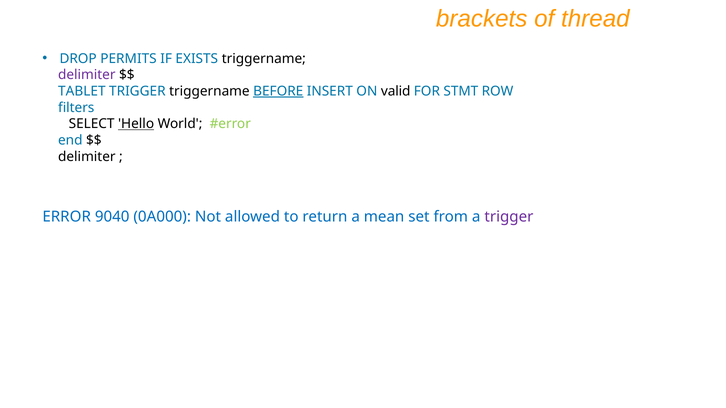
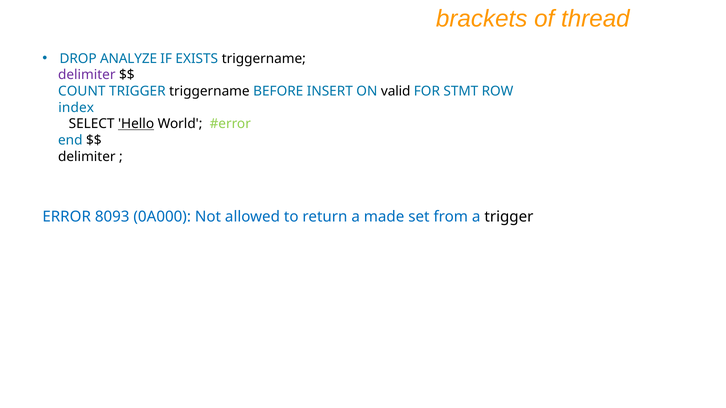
PERMITS: PERMITS -> ANALYZE
TABLET: TABLET -> COUNT
BEFORE underline: present -> none
filters: filters -> index
9040: 9040 -> 8093
mean: mean -> made
trigger at (509, 217) colour: purple -> black
